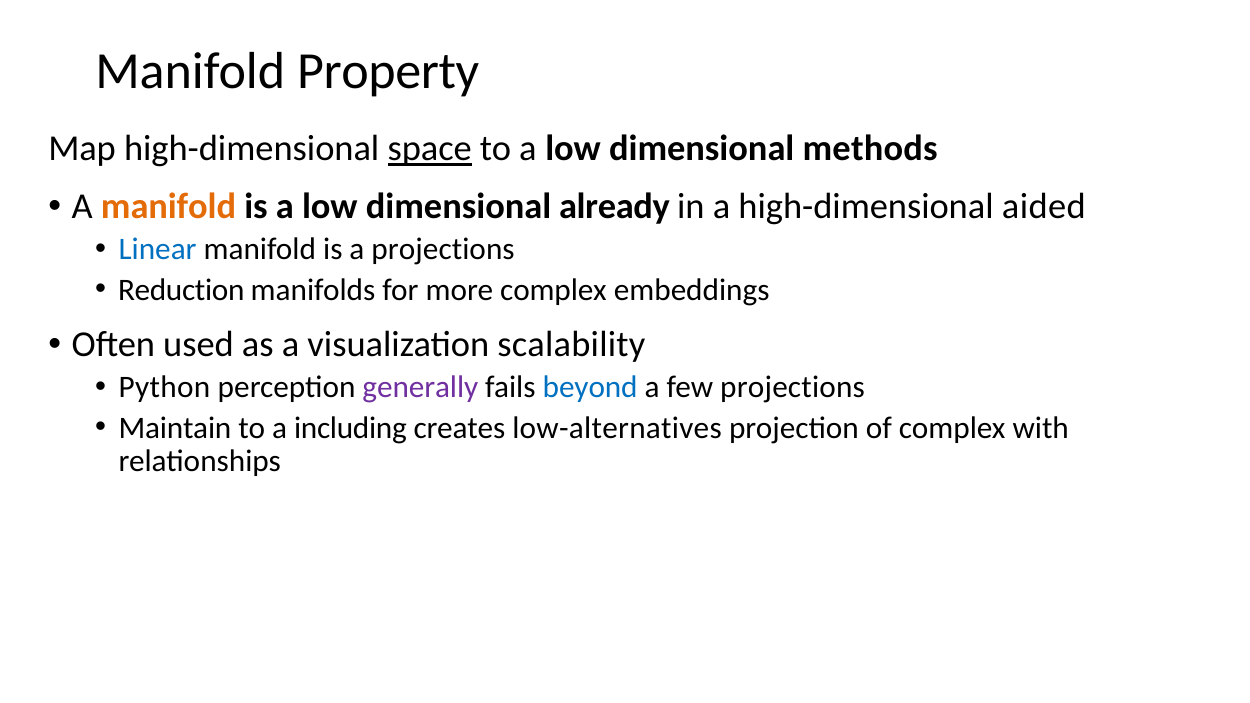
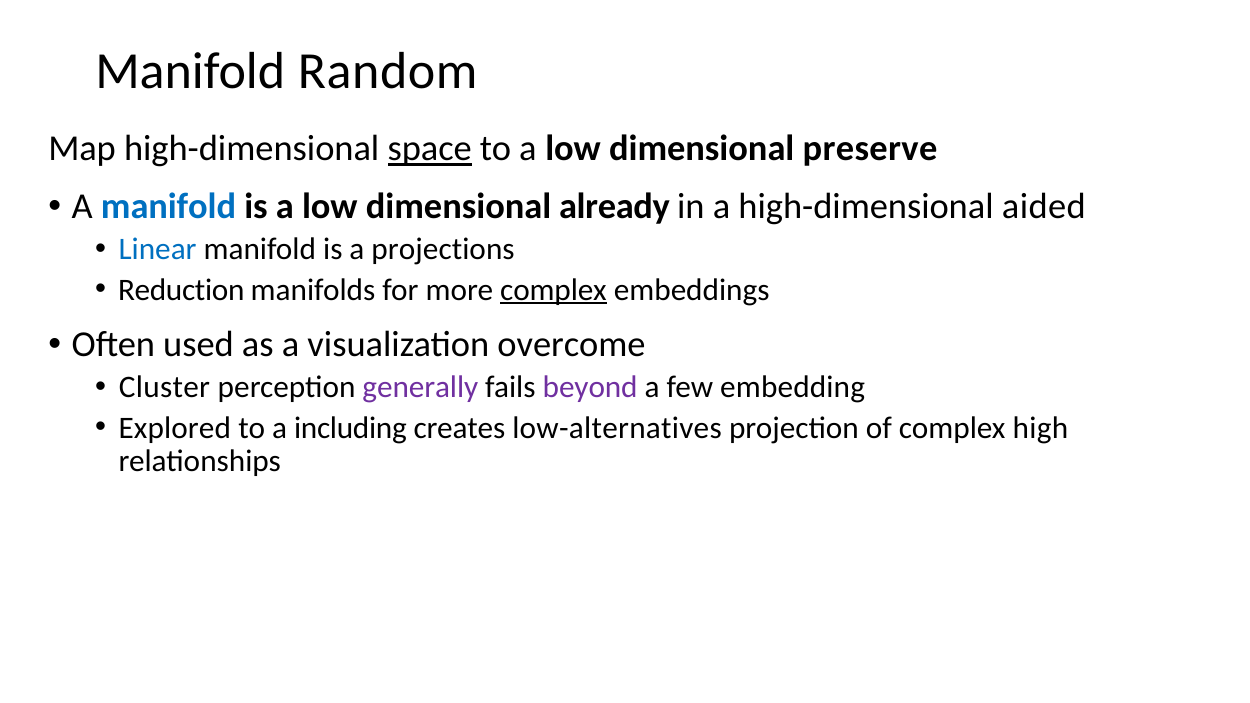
Property: Property -> Random
methods: methods -> preserve
manifold at (169, 206) colour: orange -> blue
complex at (553, 290) underline: none -> present
scalability: scalability -> overcome
Python: Python -> Cluster
beyond colour: blue -> purple
few projections: projections -> embedding
Maintain: Maintain -> Explored
with: with -> high
